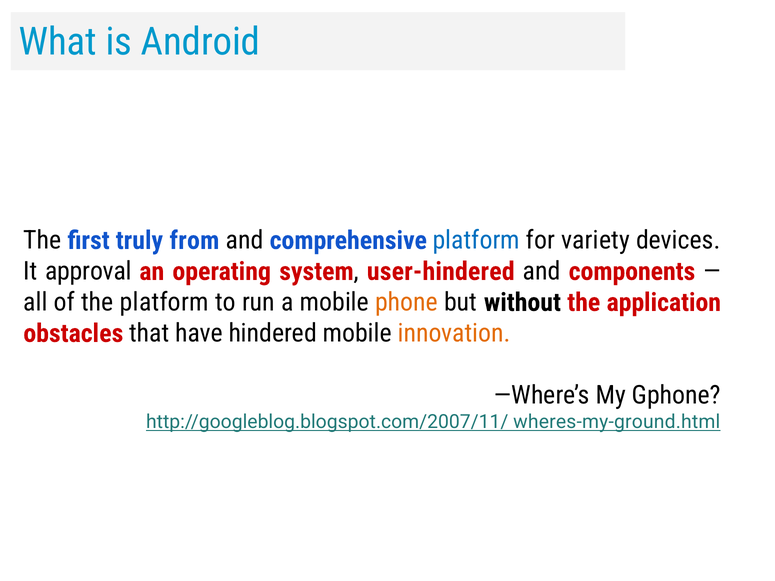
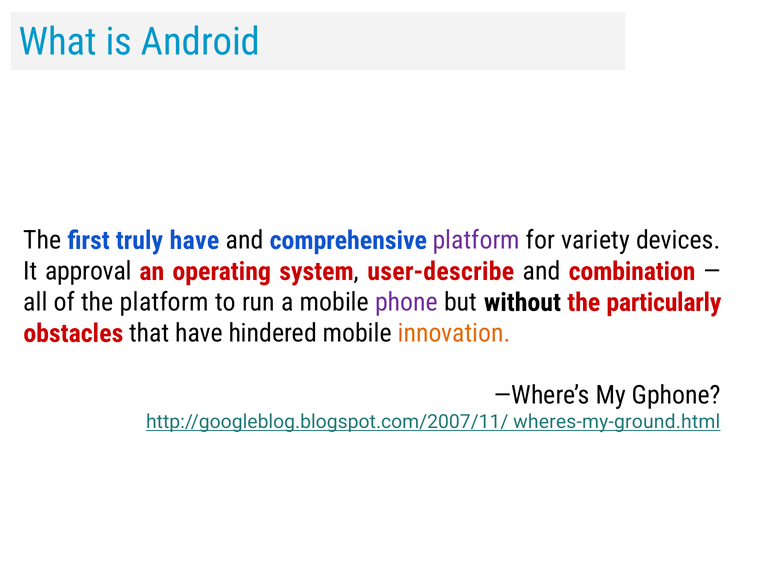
truly from: from -> have
platform at (476, 241) colour: blue -> purple
user-hindered: user-hindered -> user-describe
components: components -> combination
phone colour: orange -> purple
application: application -> particularly
